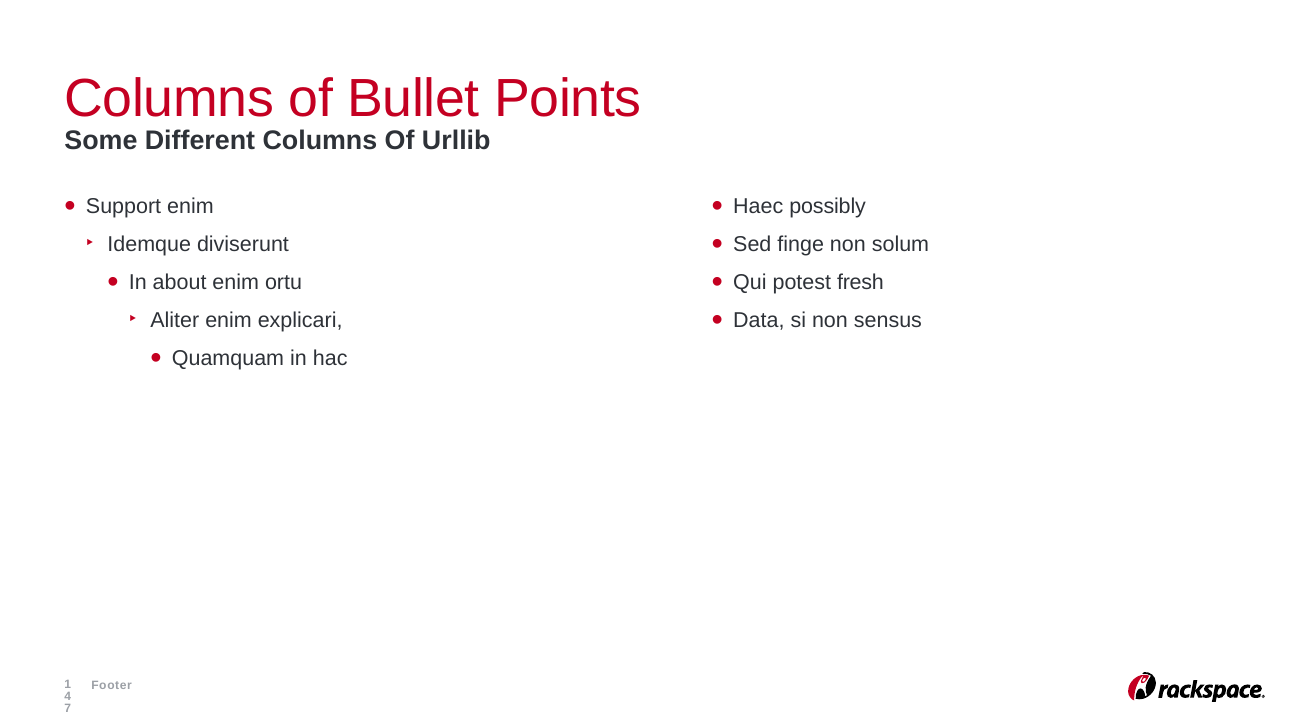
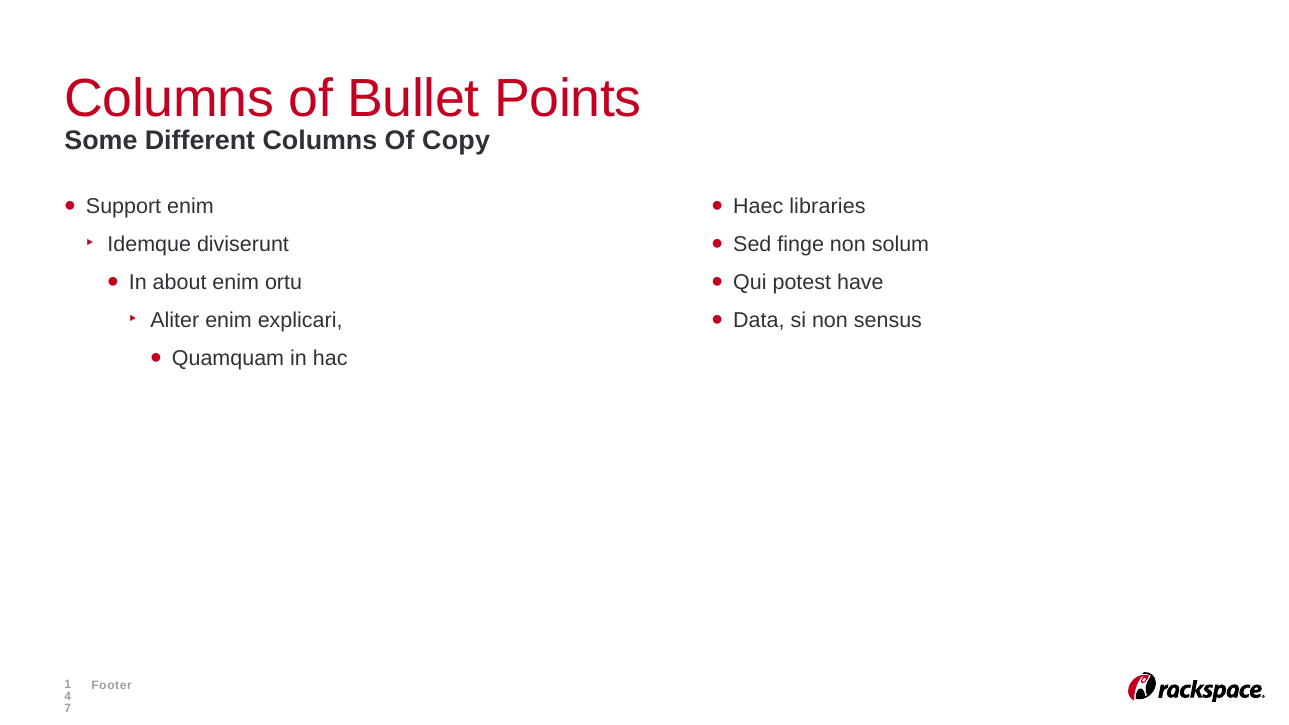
Urllib: Urllib -> Copy
possibly: possibly -> libraries
fresh: fresh -> have
